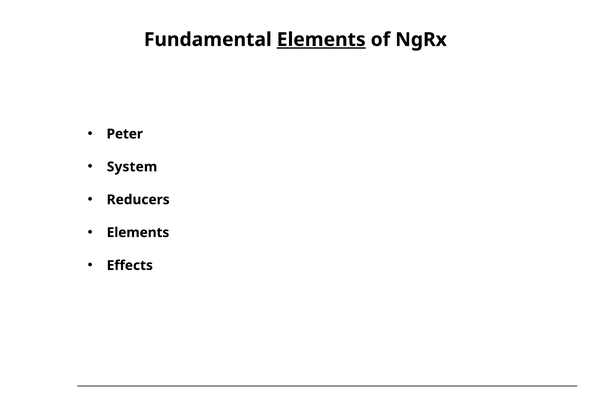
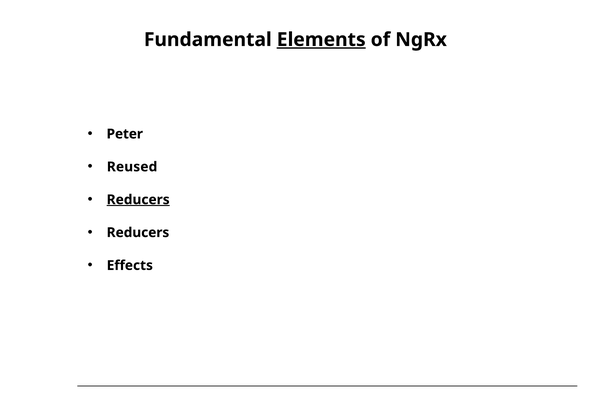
System: System -> Reused
Reducers at (138, 200) underline: none -> present
Elements at (138, 233): Elements -> Reducers
